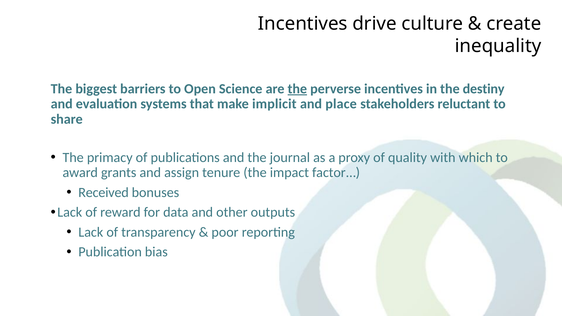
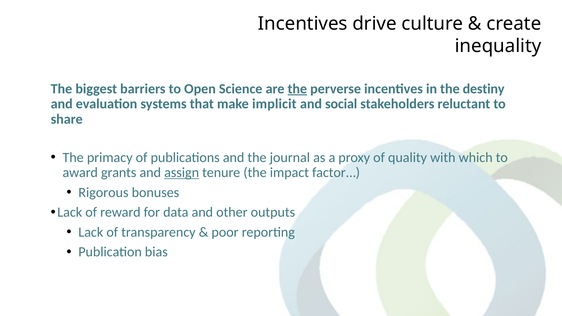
place: place -> social
assign underline: none -> present
Received: Received -> Rigorous
